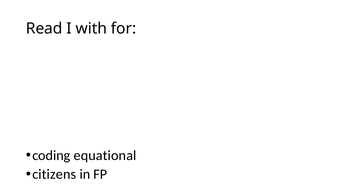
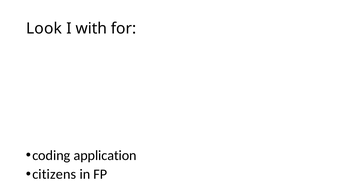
Read: Read -> Look
equational: equational -> application
